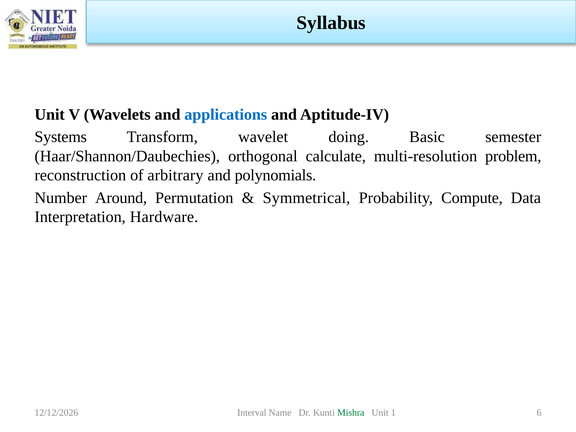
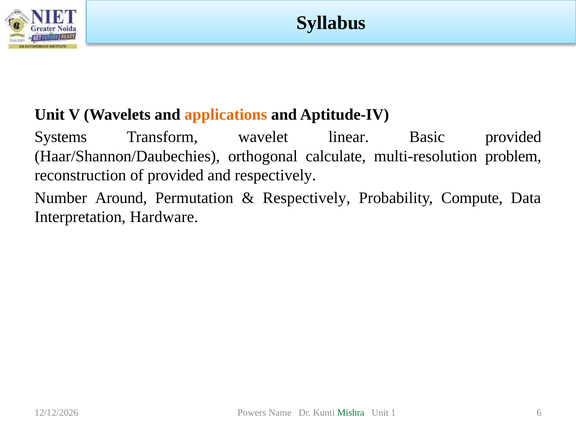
applications colour: blue -> orange
doing: doing -> linear
Basic semester: semester -> provided
of arbitrary: arbitrary -> provided
and polynomials: polynomials -> respectively
Symmetrical at (306, 198): Symmetrical -> Respectively
Interval: Interval -> Powers
